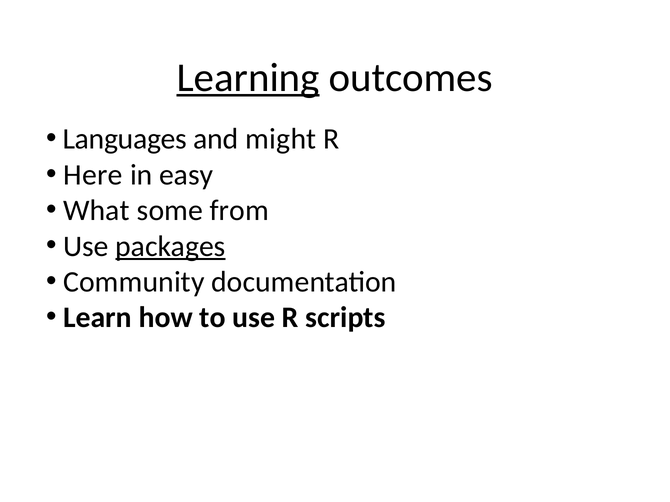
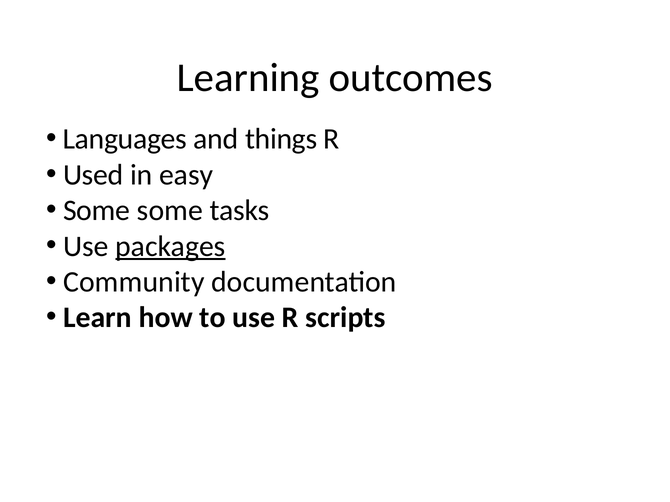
Learning underline: present -> none
might: might -> things
Here: Here -> Used
What at (96, 211): What -> Some
from: from -> tasks
